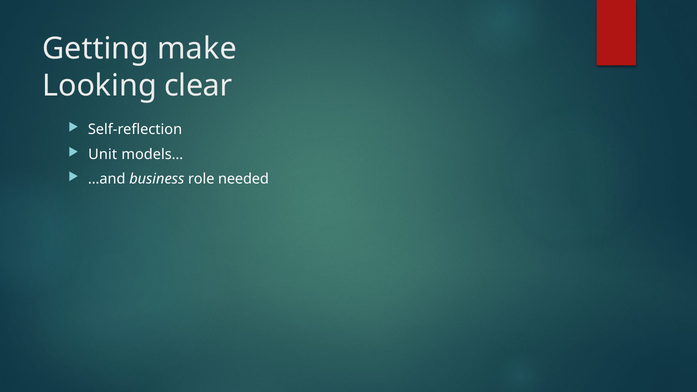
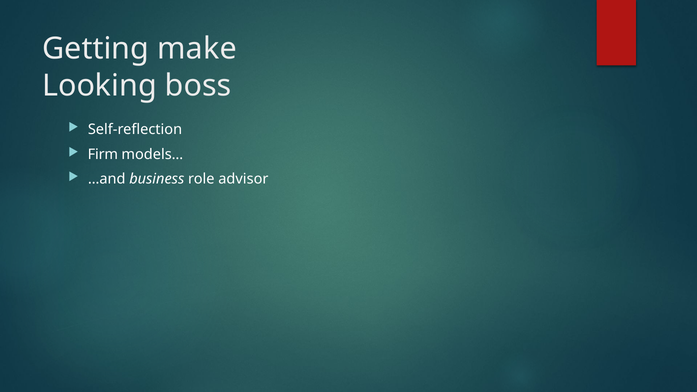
clear: clear -> boss
Unit: Unit -> Firm
needed: needed -> advisor
